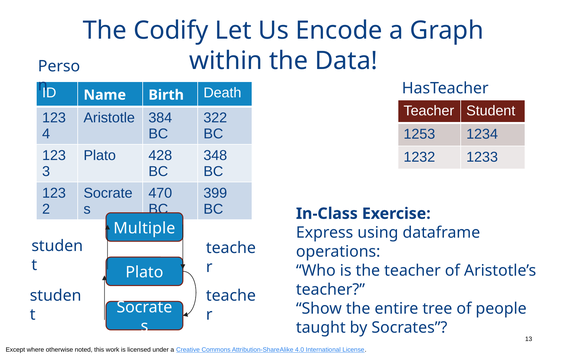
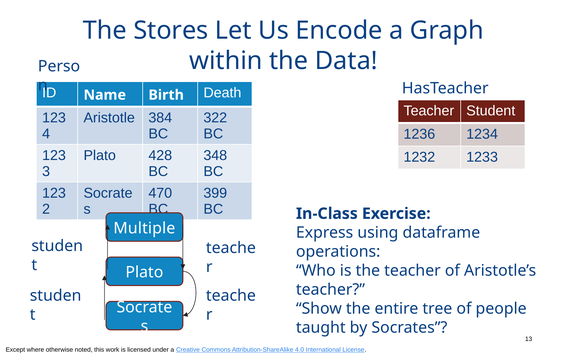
Codify: Codify -> Stores
1253: 1253 -> 1236
